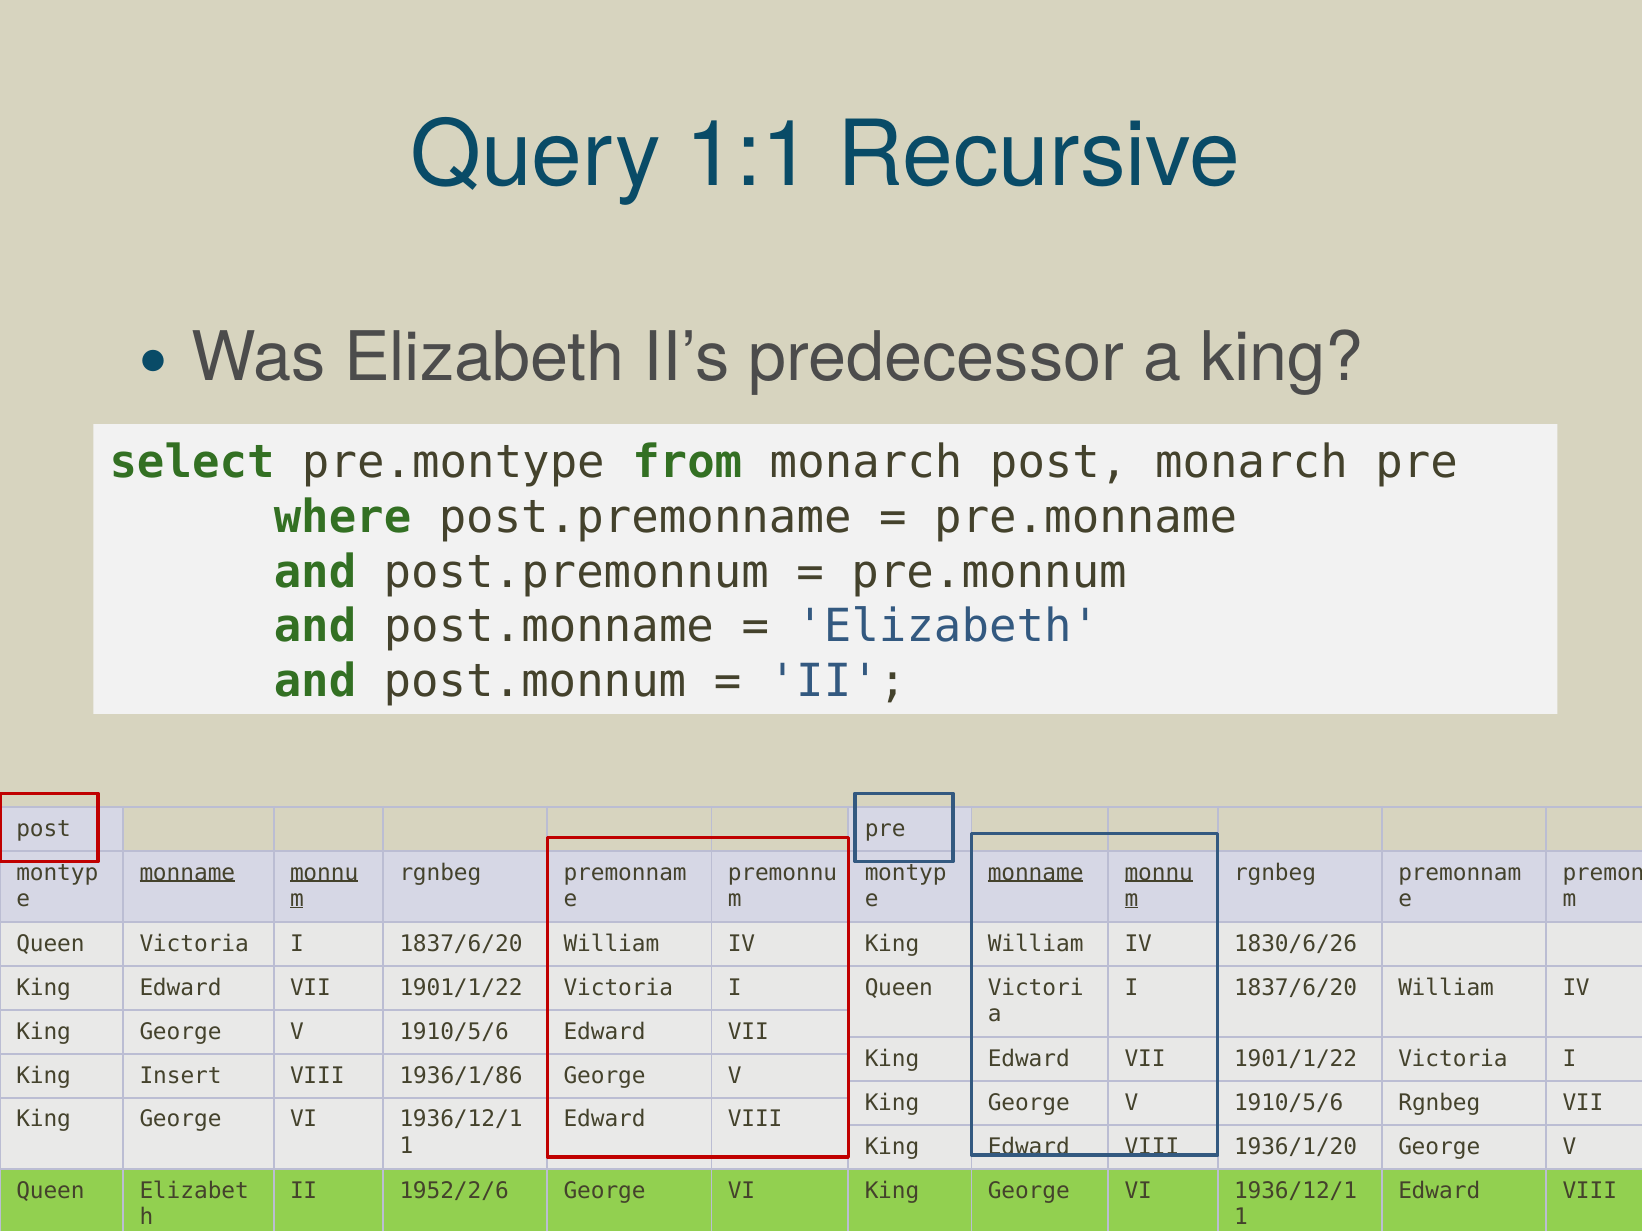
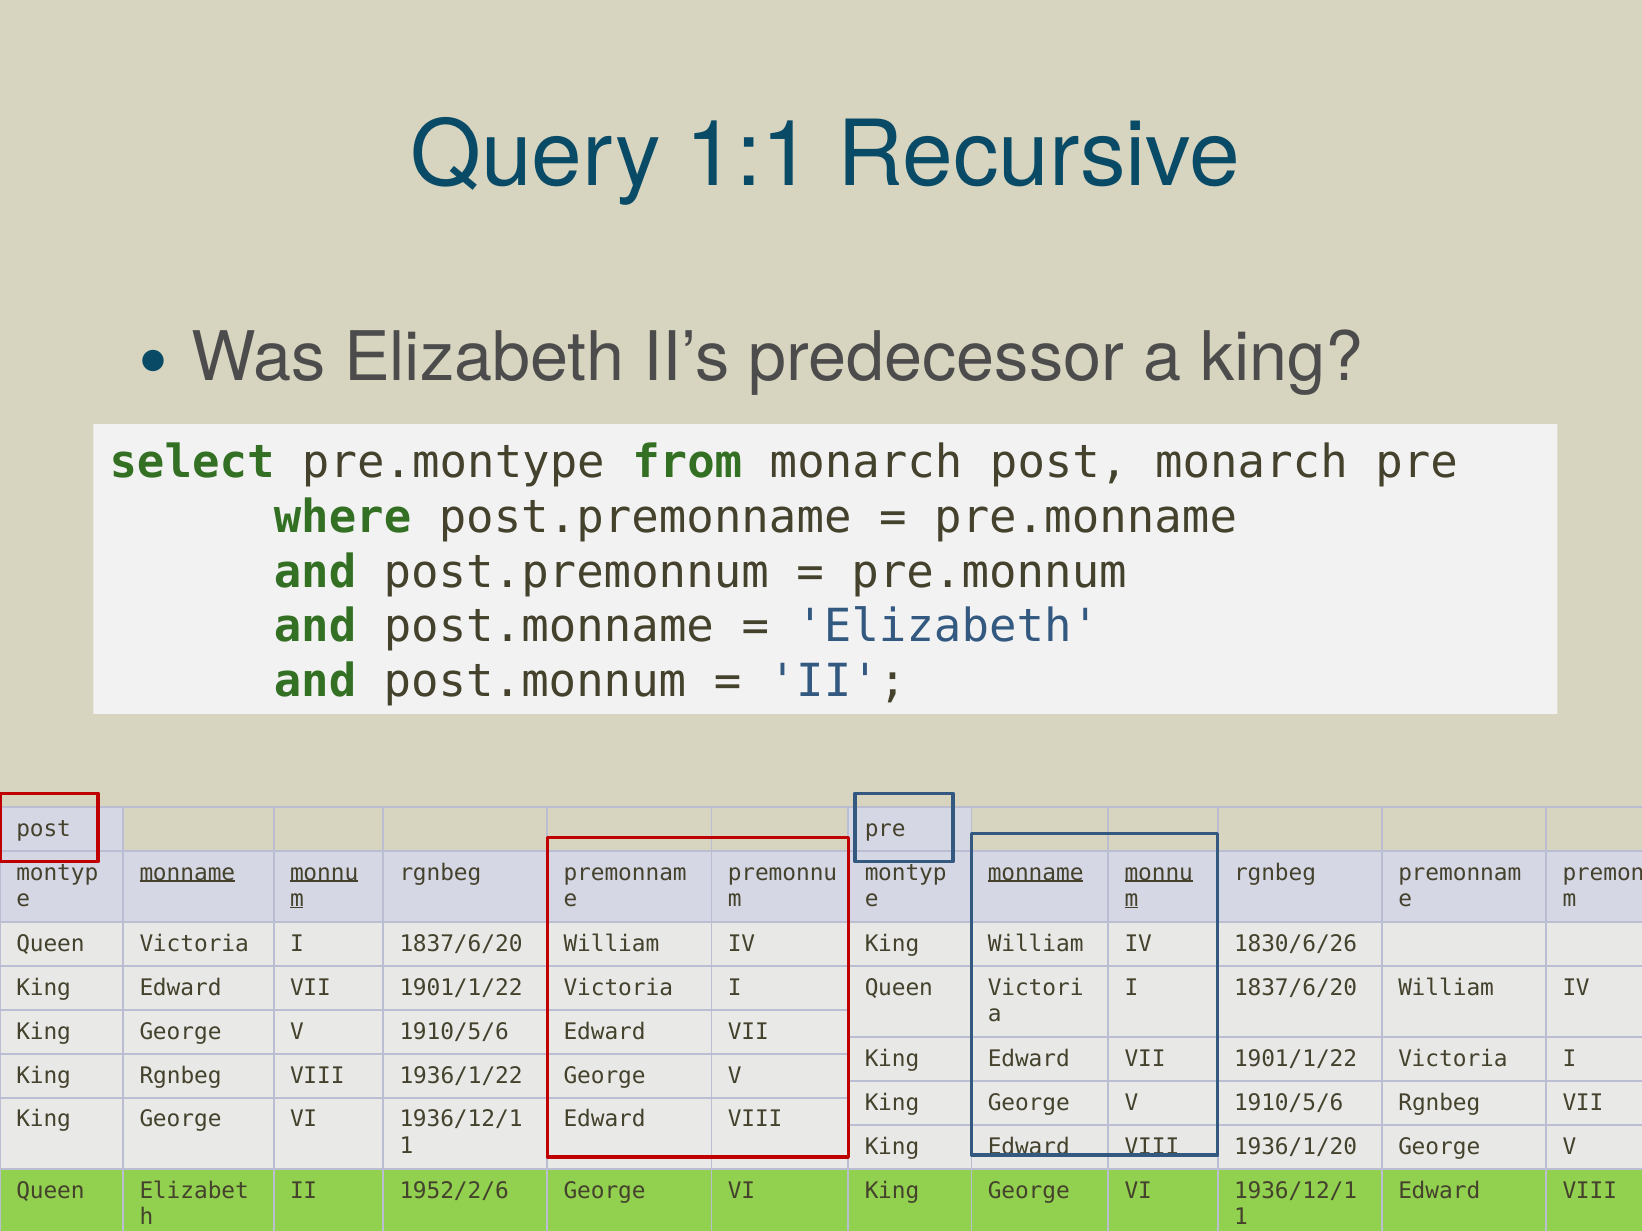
King Insert: Insert -> Rgnbeg
1936/1/86: 1936/1/86 -> 1936/1/22
